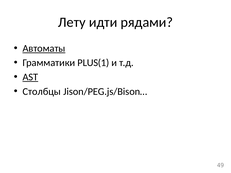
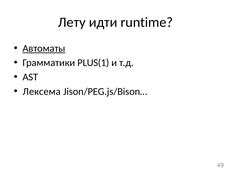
рядами: рядами -> runtime
AST underline: present -> none
Столбцы: Столбцы -> Лексема
